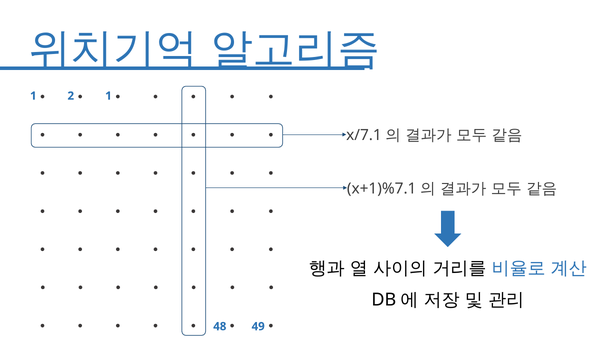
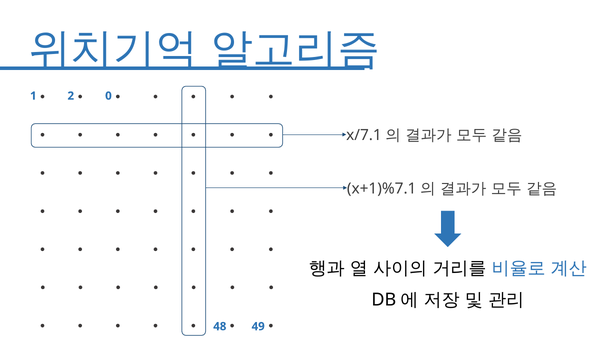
2 1: 1 -> 0
